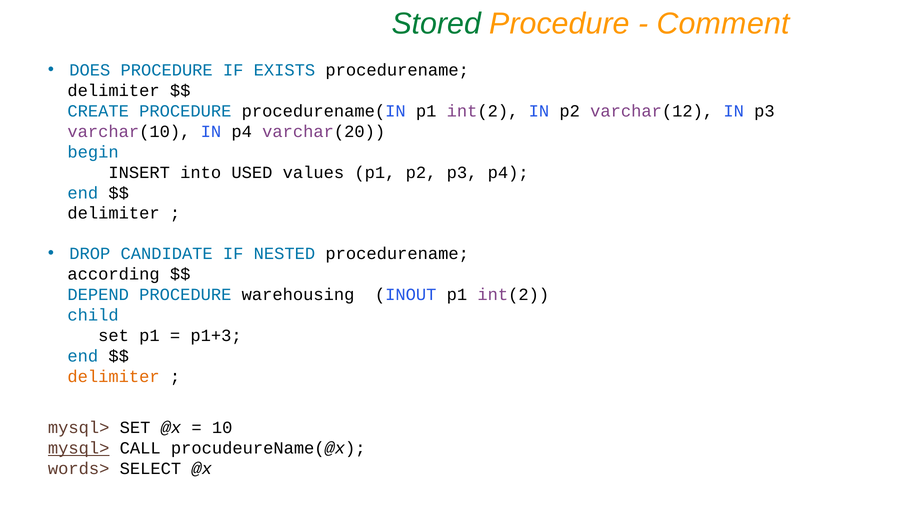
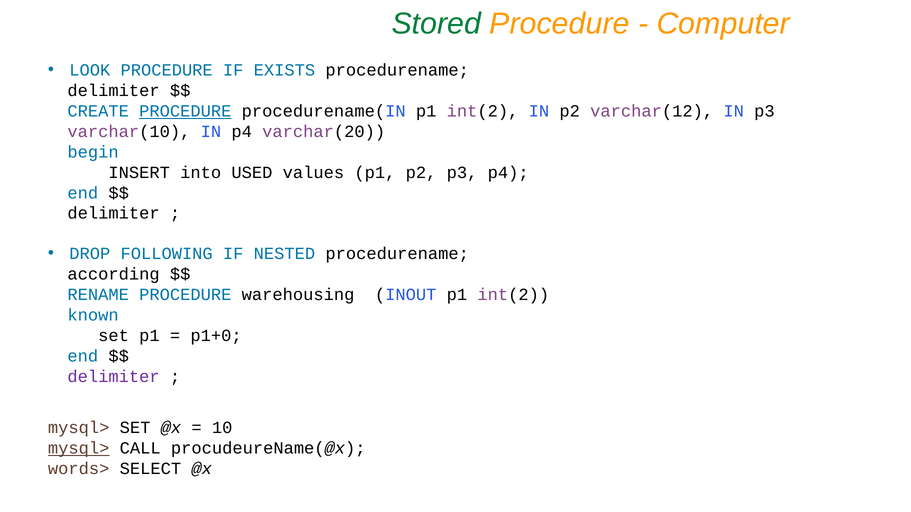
Comment: Comment -> Computer
DOES: DOES -> LOOK
PROCEDURE at (185, 111) underline: none -> present
CANDIDATE: CANDIDATE -> FOLLOWING
DEPEND: DEPEND -> RENAME
child: child -> known
p1+3: p1+3 -> p1+0
delimiter at (114, 377) colour: orange -> purple
